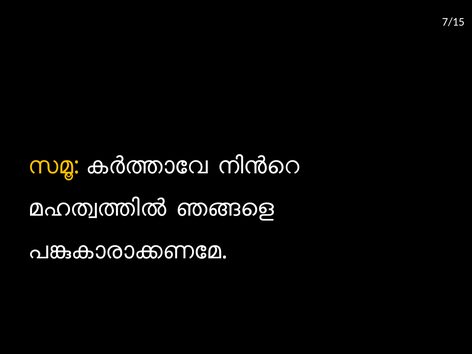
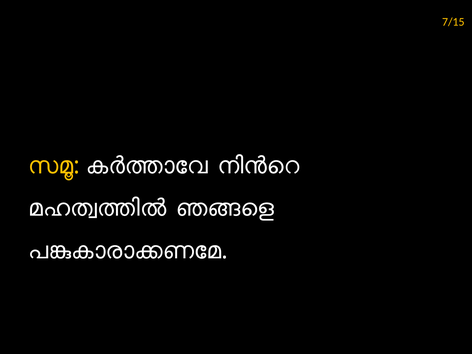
7/15 colour: white -> yellow
